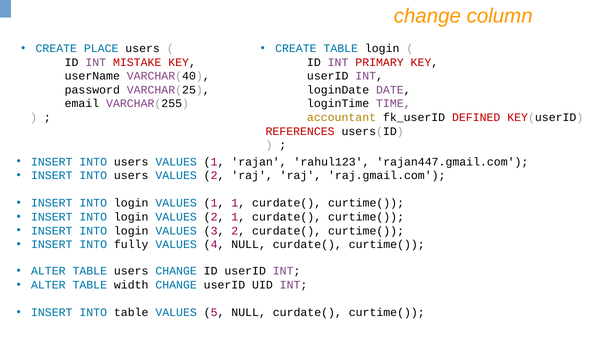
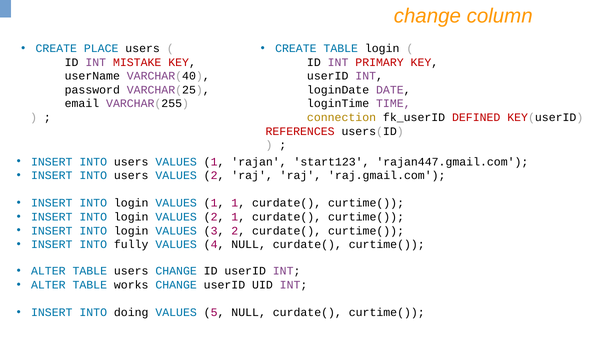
accountant: accountant -> connection
rahul123: rahul123 -> start123
width: width -> works
INTO table: table -> doing
